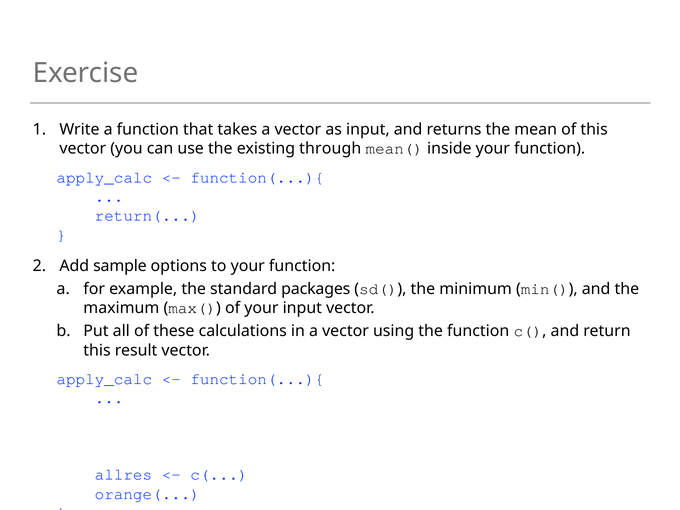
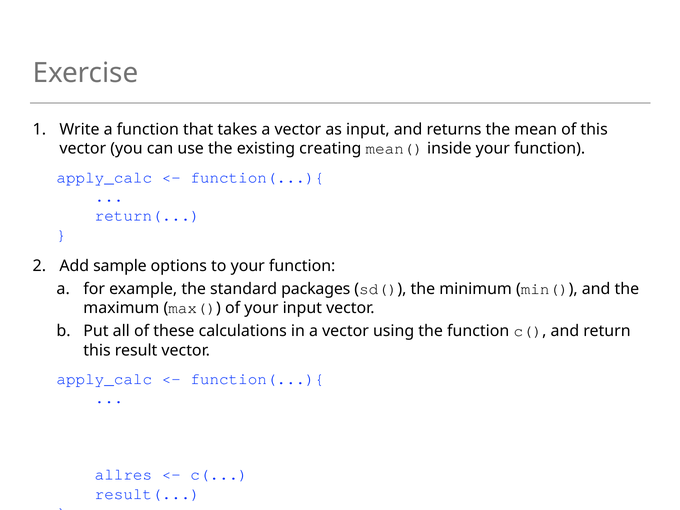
through: through -> creating
orange(: orange( -> result(
